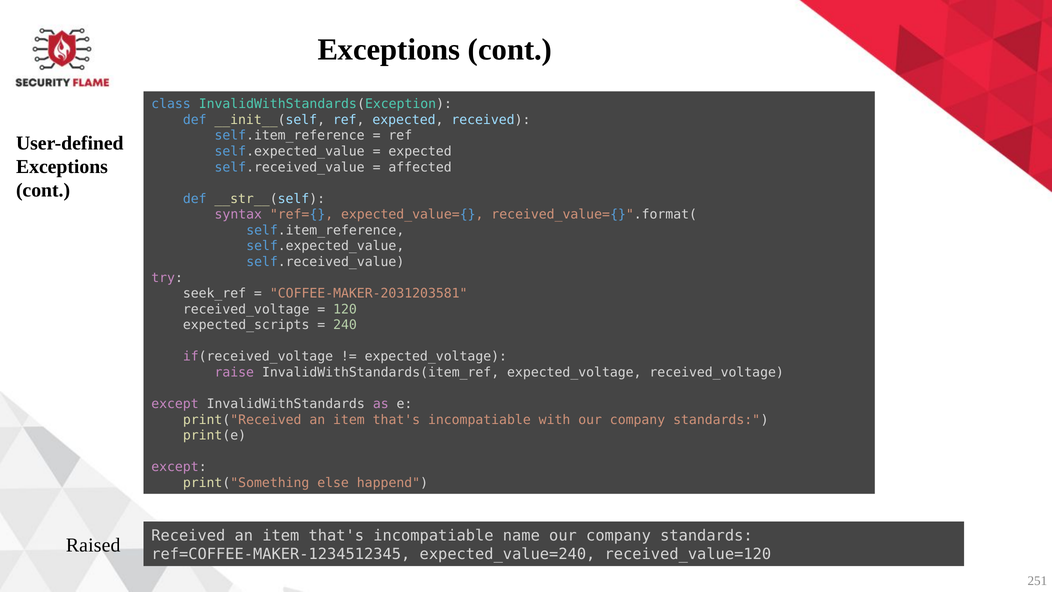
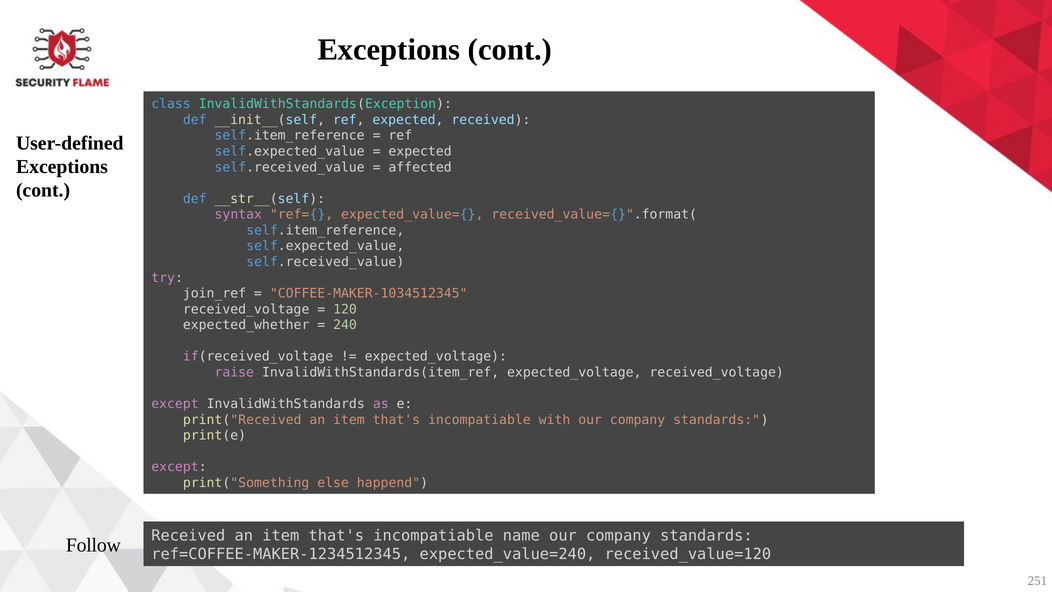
seek_ref: seek_ref -> join_ref
COFFEE-MAKER-2031203581: COFFEE-MAKER-2031203581 -> COFFEE-MAKER-1034512345
expected_scripts: expected_scripts -> expected_whether
Raised: Raised -> Follow
